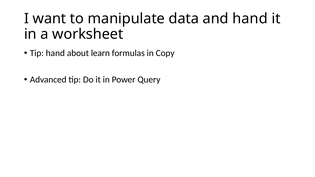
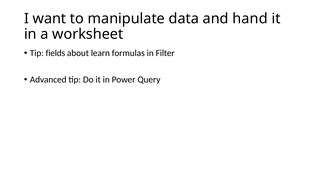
Tip hand: hand -> fields
Copy: Copy -> Filter
